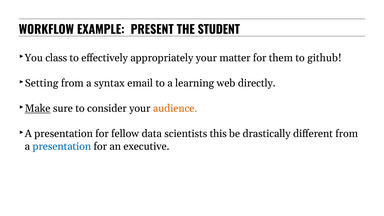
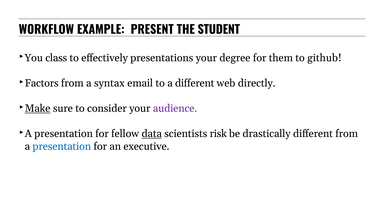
appropriately: appropriately -> presentations
matter: matter -> degree
Setting: Setting -> Factors
a learning: learning -> different
audience colour: orange -> purple
data underline: none -> present
this: this -> risk
